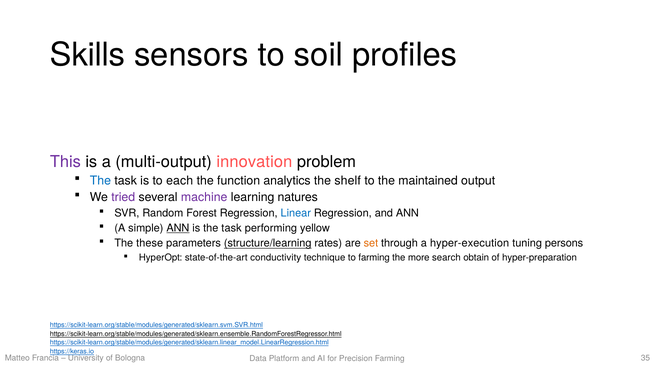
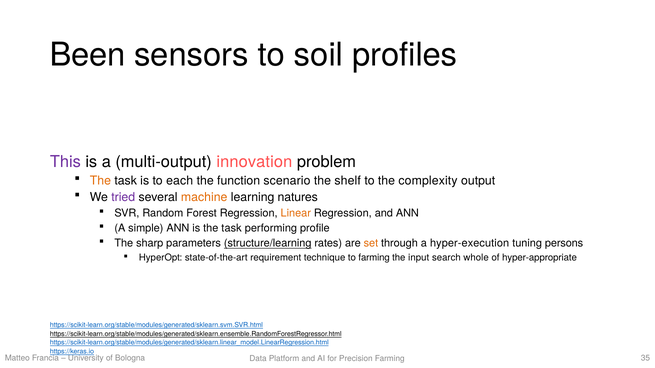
Skills: Skills -> Been
The at (100, 181) colour: blue -> orange
analytics: analytics -> scenario
maintained: maintained -> complexity
machine colour: purple -> orange
Linear colour: blue -> orange
ANN at (178, 229) underline: present -> none
yellow: yellow -> profile
these: these -> sharp
conductivity: conductivity -> requirement
more: more -> input
obtain: obtain -> whole
hyper-preparation: hyper-preparation -> hyper-appropriate
